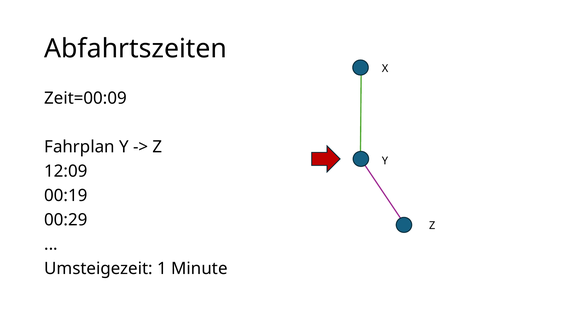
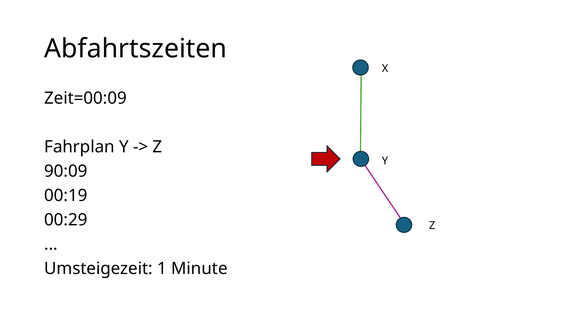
12:09: 12:09 -> 90:09
